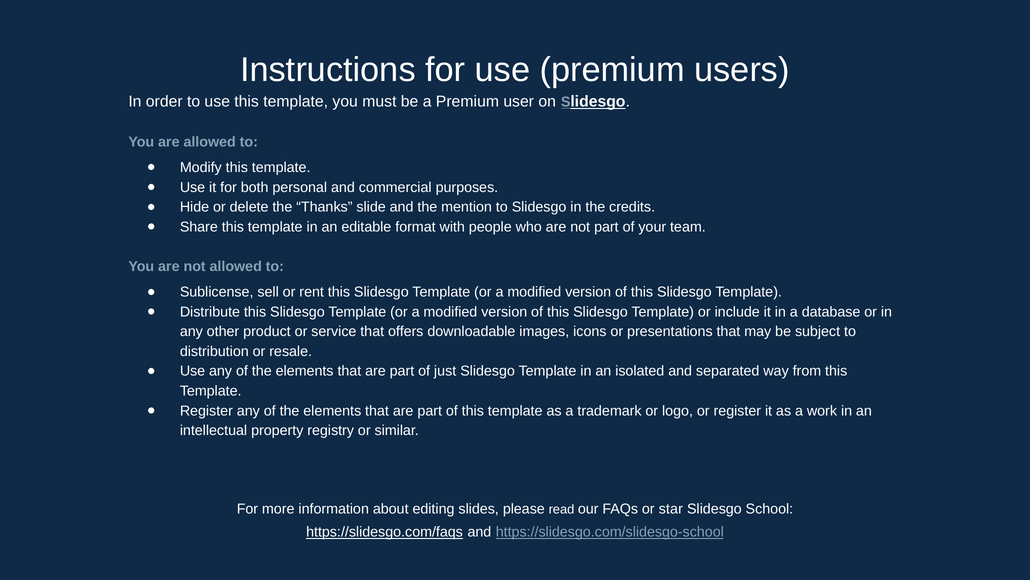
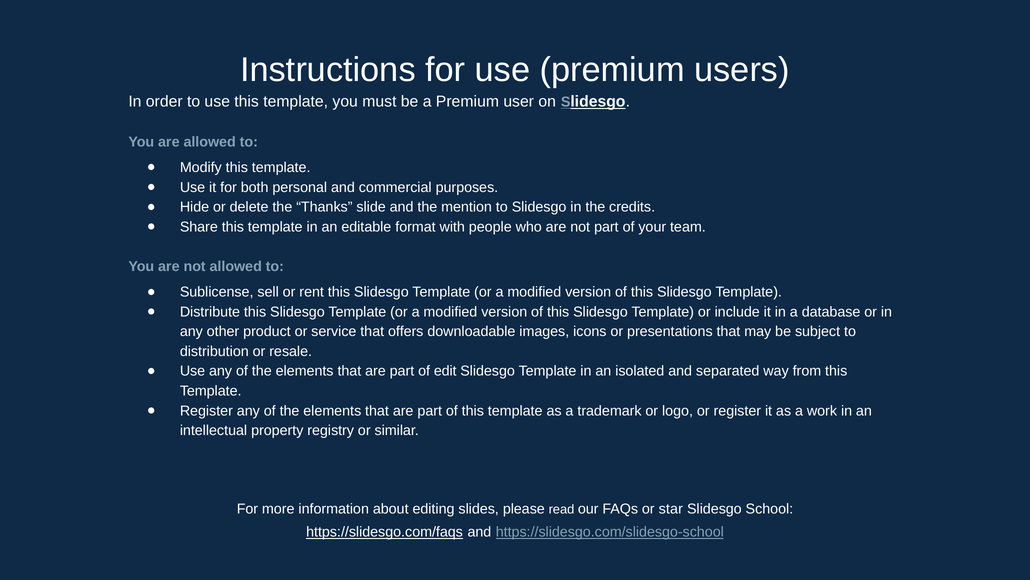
just: just -> edit
